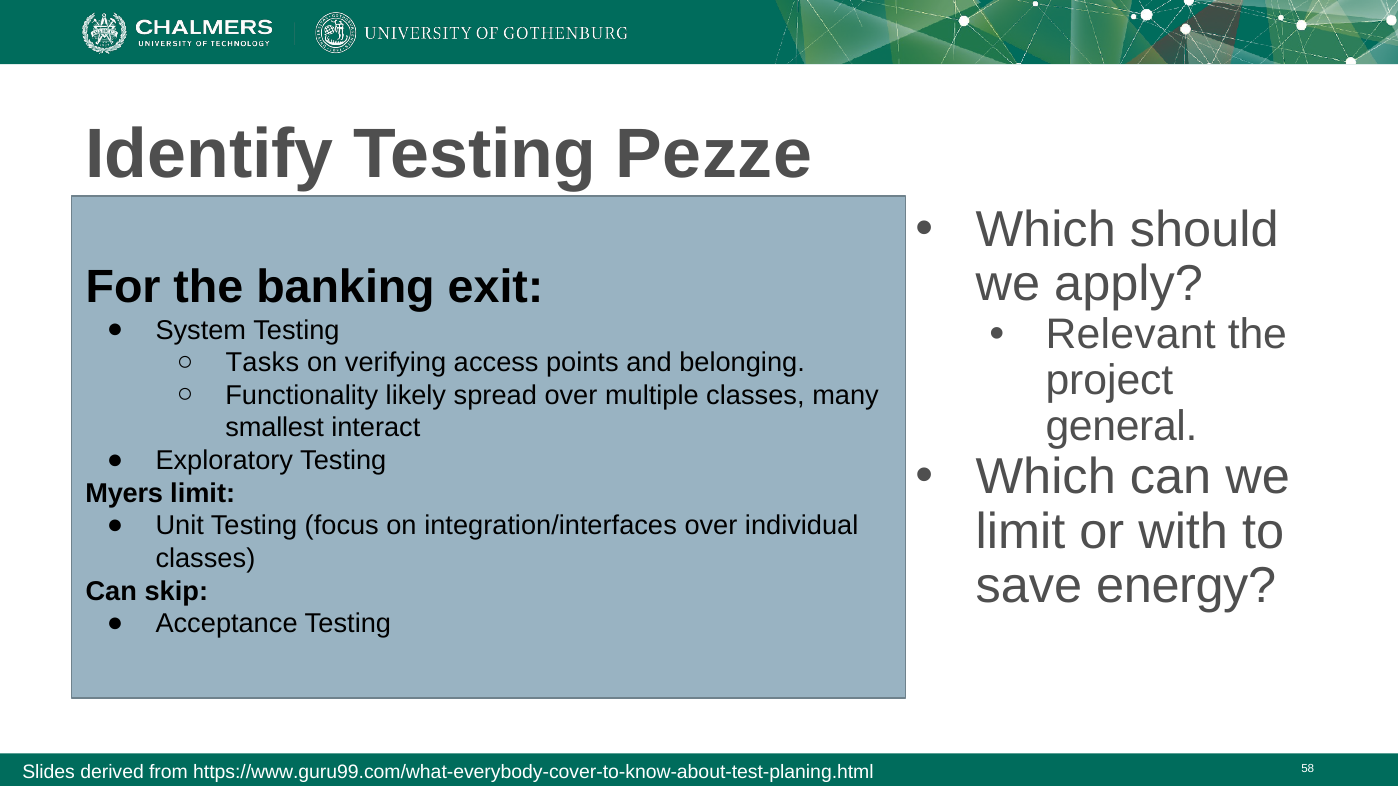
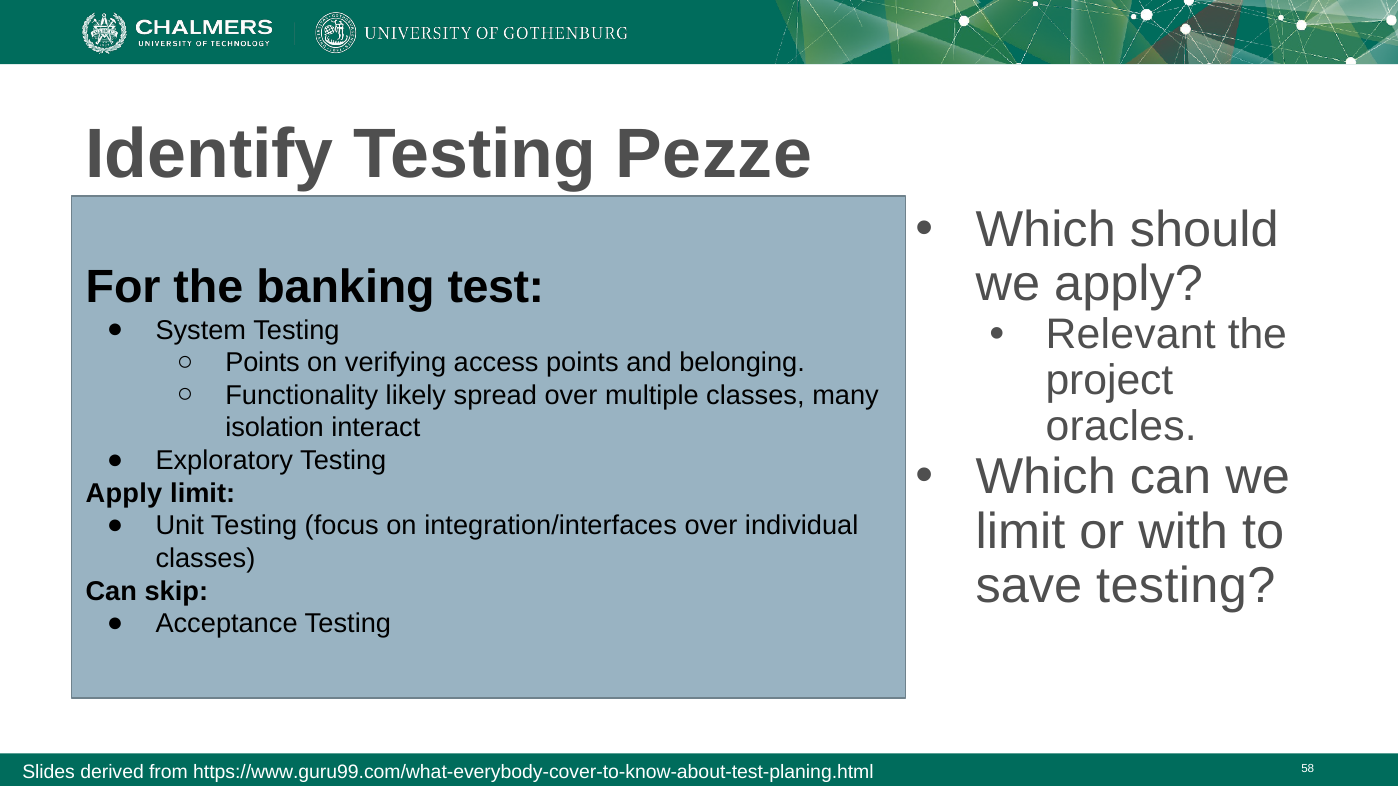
exit: exit -> test
Tasks at (262, 363): Tasks -> Points
general: general -> oracles
smallest: smallest -> isolation
Myers at (124, 493): Myers -> Apply
save energy: energy -> testing
